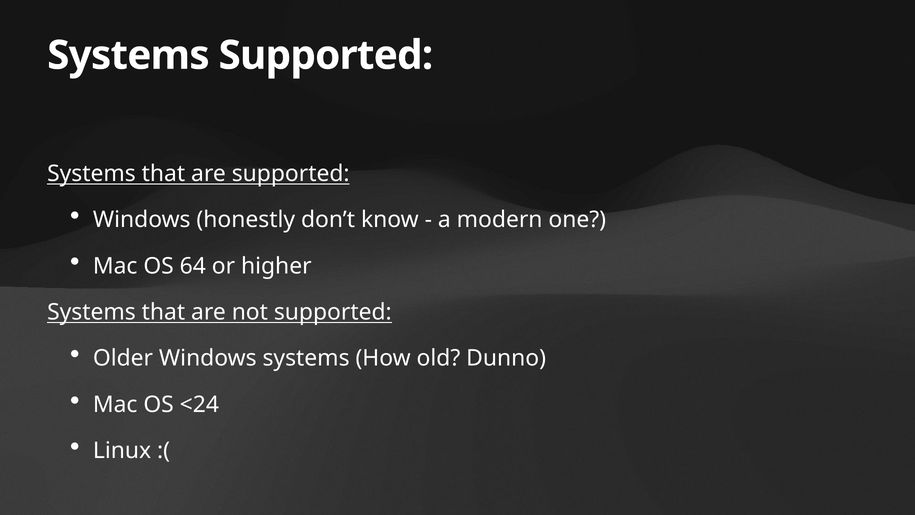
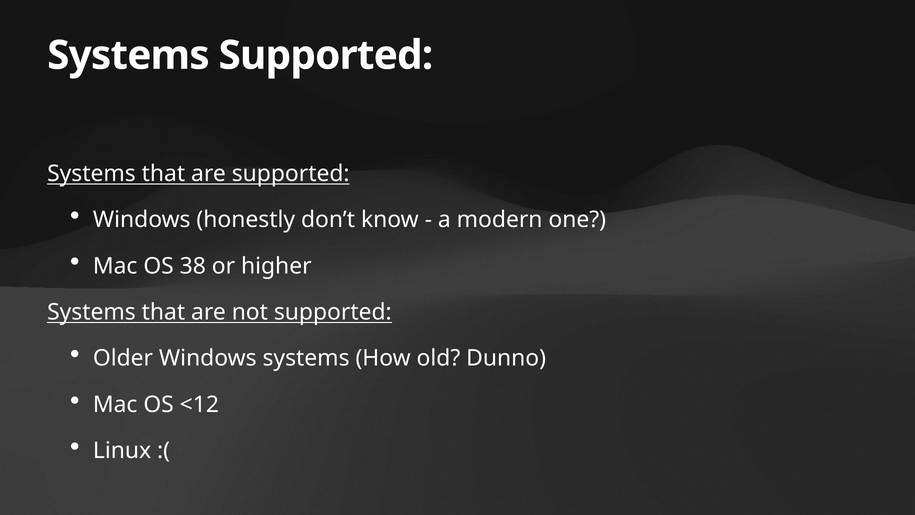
64: 64 -> 38
<24: <24 -> <12
